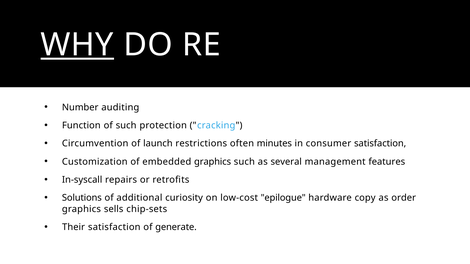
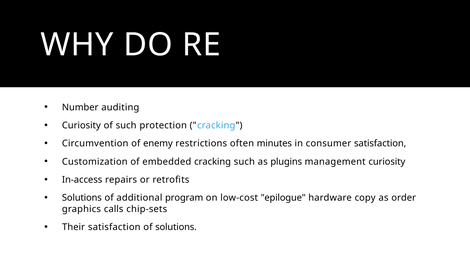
WHY underline: present -> none
Function at (81, 126): Function -> Curiosity
launch: launch -> enemy
embedded graphics: graphics -> cracking
several: several -> plugins
management features: features -> curiosity
In-syscall: In-syscall -> In-access
curiosity: curiosity -> program
sells: sells -> calls
of generate: generate -> solutions
